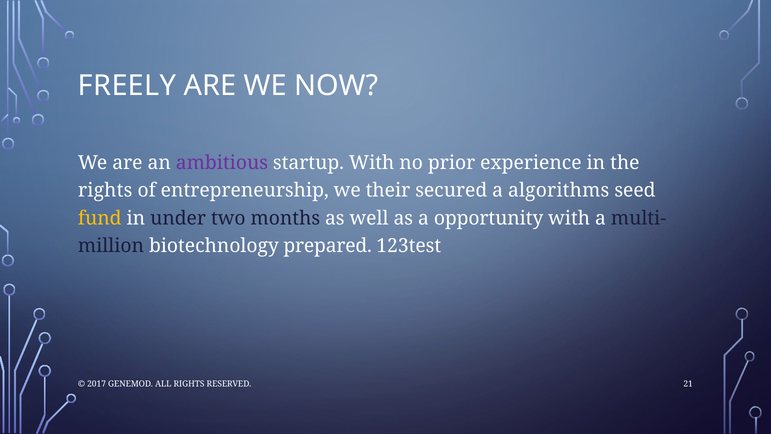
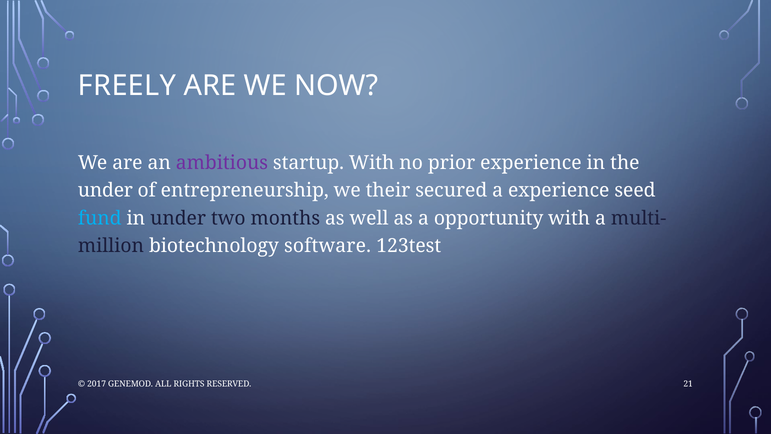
rights at (105, 190): rights -> under
a algorithms: algorithms -> experience
fund colour: yellow -> light blue
prepared: prepared -> software
